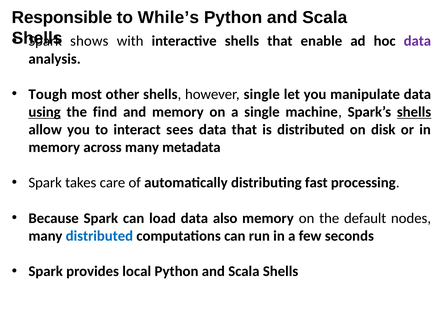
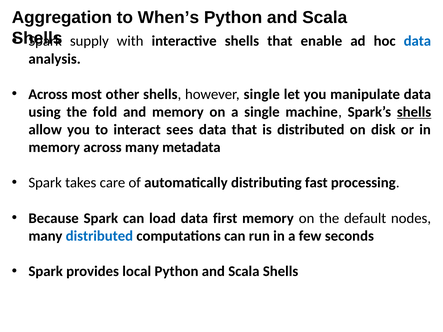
Responsible: Responsible -> Aggregation
While’s: While’s -> When’s
shows: shows -> supply
data at (417, 41) colour: purple -> blue
Tough at (48, 94): Tough -> Across
using underline: present -> none
find: find -> fold
also: also -> first
